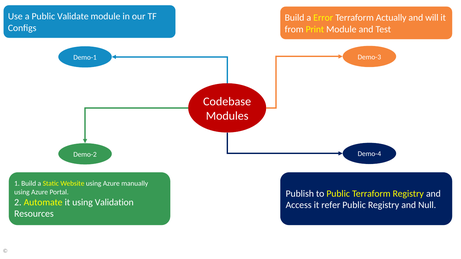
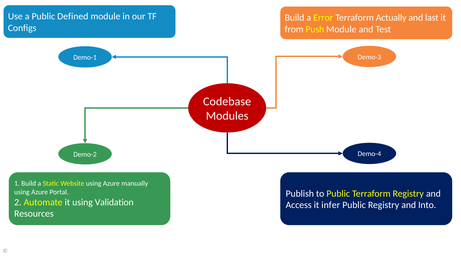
Validate: Validate -> Defined
will: will -> last
Print: Print -> Push
refer: refer -> infer
Null: Null -> Into
